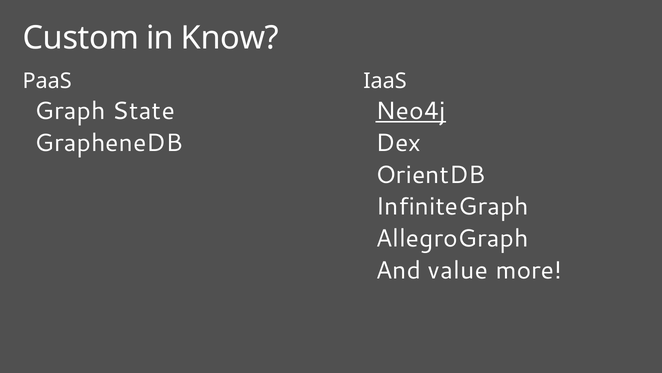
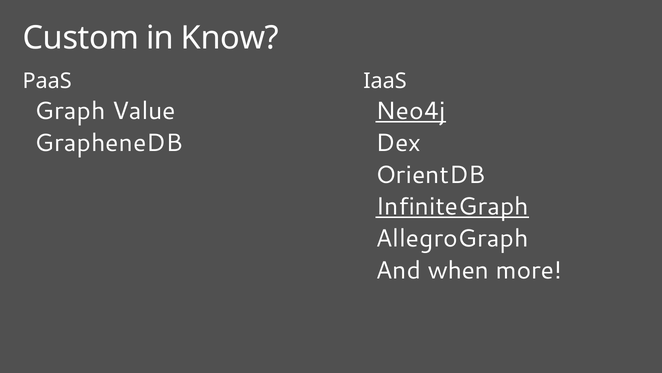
State: State -> Value
InfiniteGraph underline: none -> present
value: value -> when
